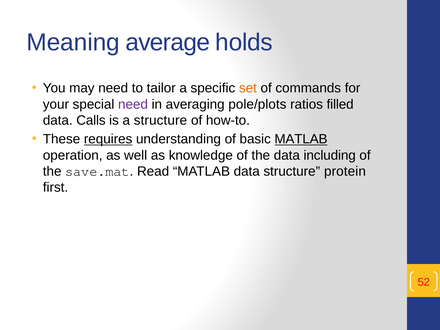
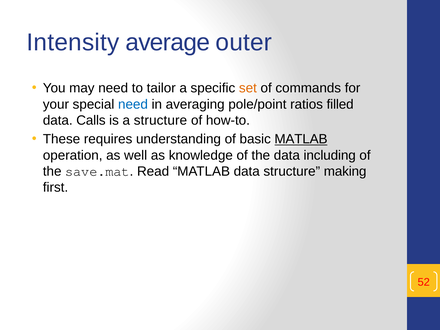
Meaning: Meaning -> Intensity
holds: holds -> outer
need at (133, 104) colour: purple -> blue
pole/plots: pole/plots -> pole/point
requires underline: present -> none
protein: protein -> making
